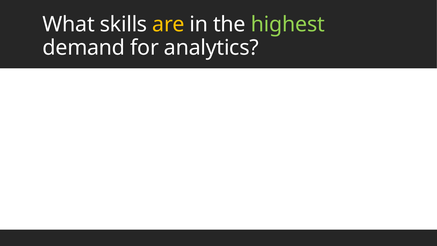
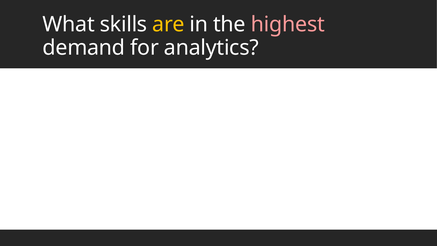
highest colour: light green -> pink
